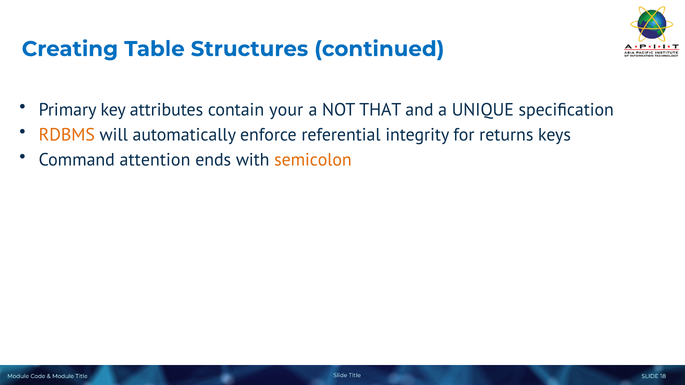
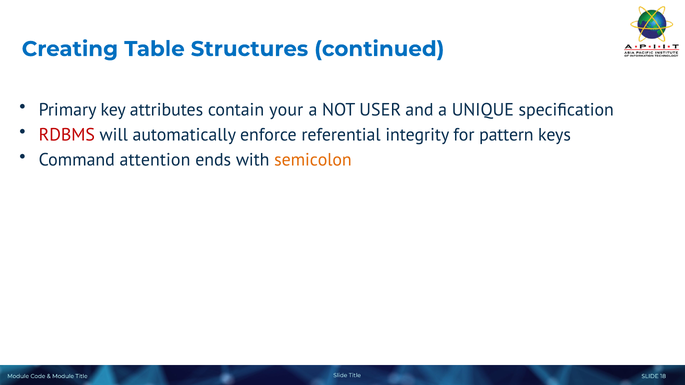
THAT: THAT -> USER
RDBMS colour: orange -> red
returns: returns -> pattern
